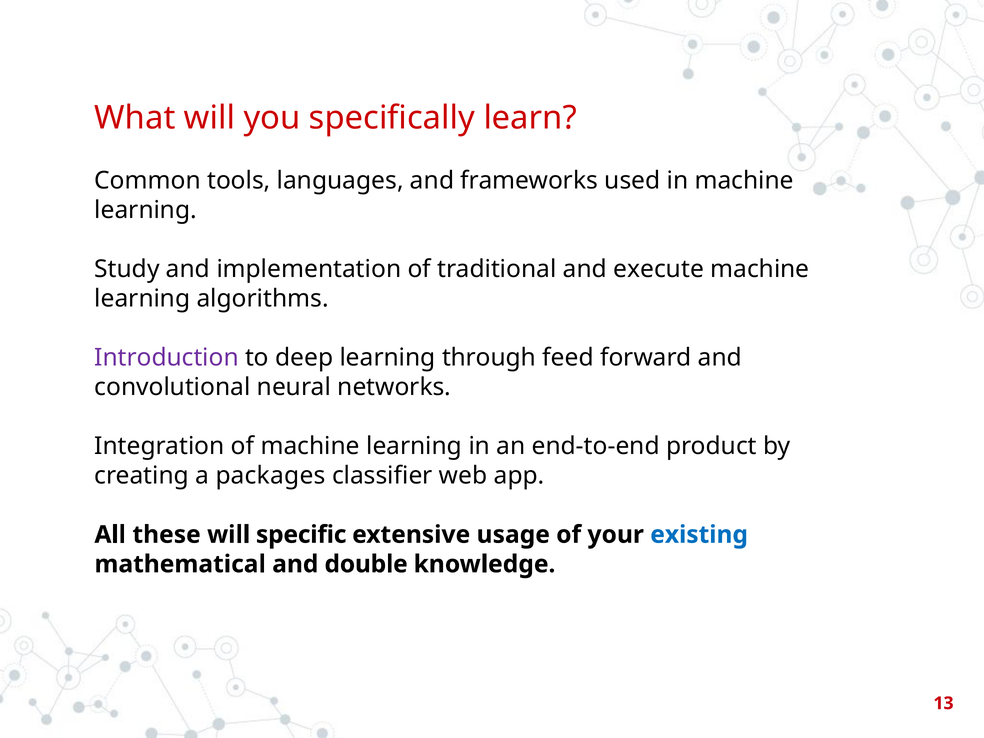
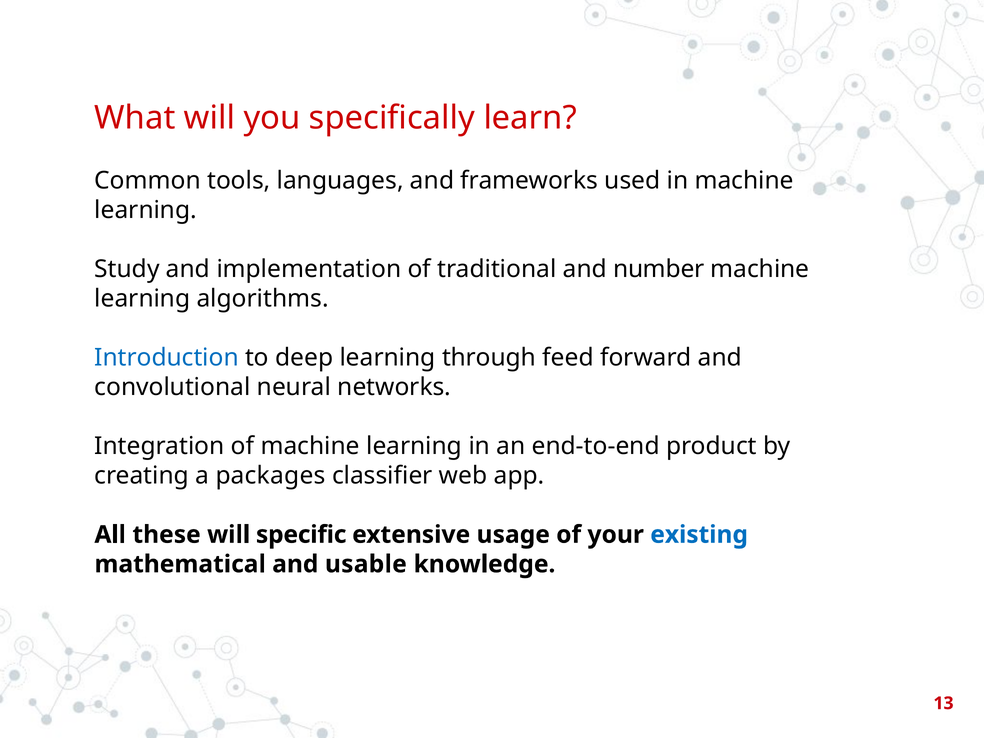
execute: execute -> number
Introduction colour: purple -> blue
double: double -> usable
